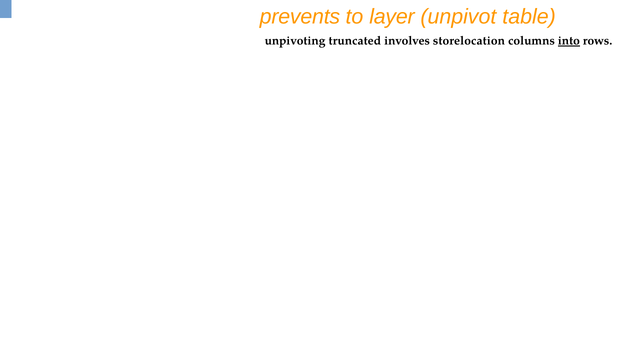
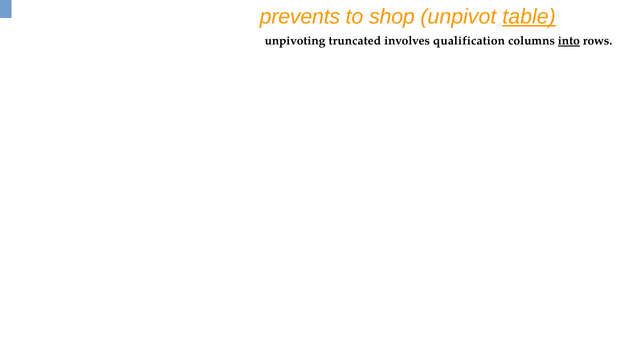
layer: layer -> shop
table underline: none -> present
storelocation: storelocation -> qualification
